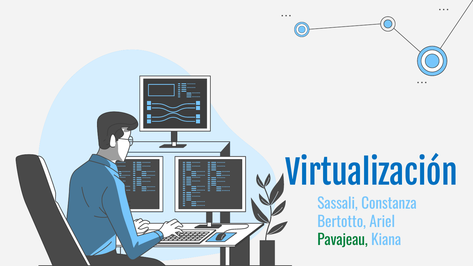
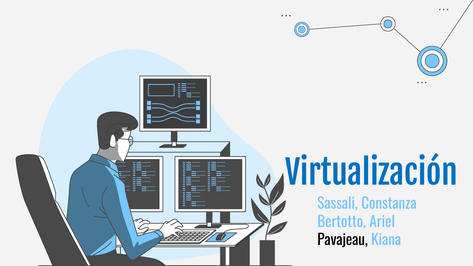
Pavajeau colour: green -> black
